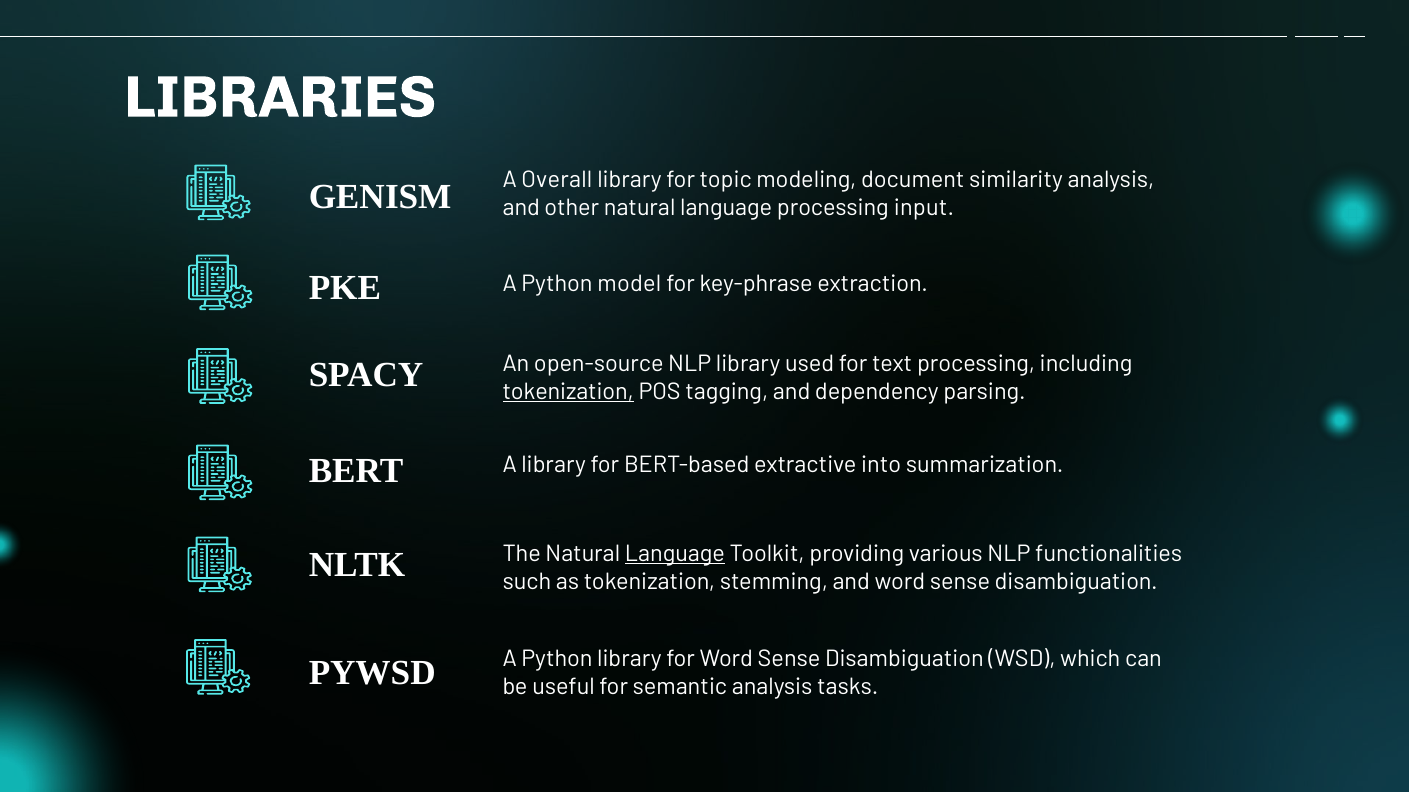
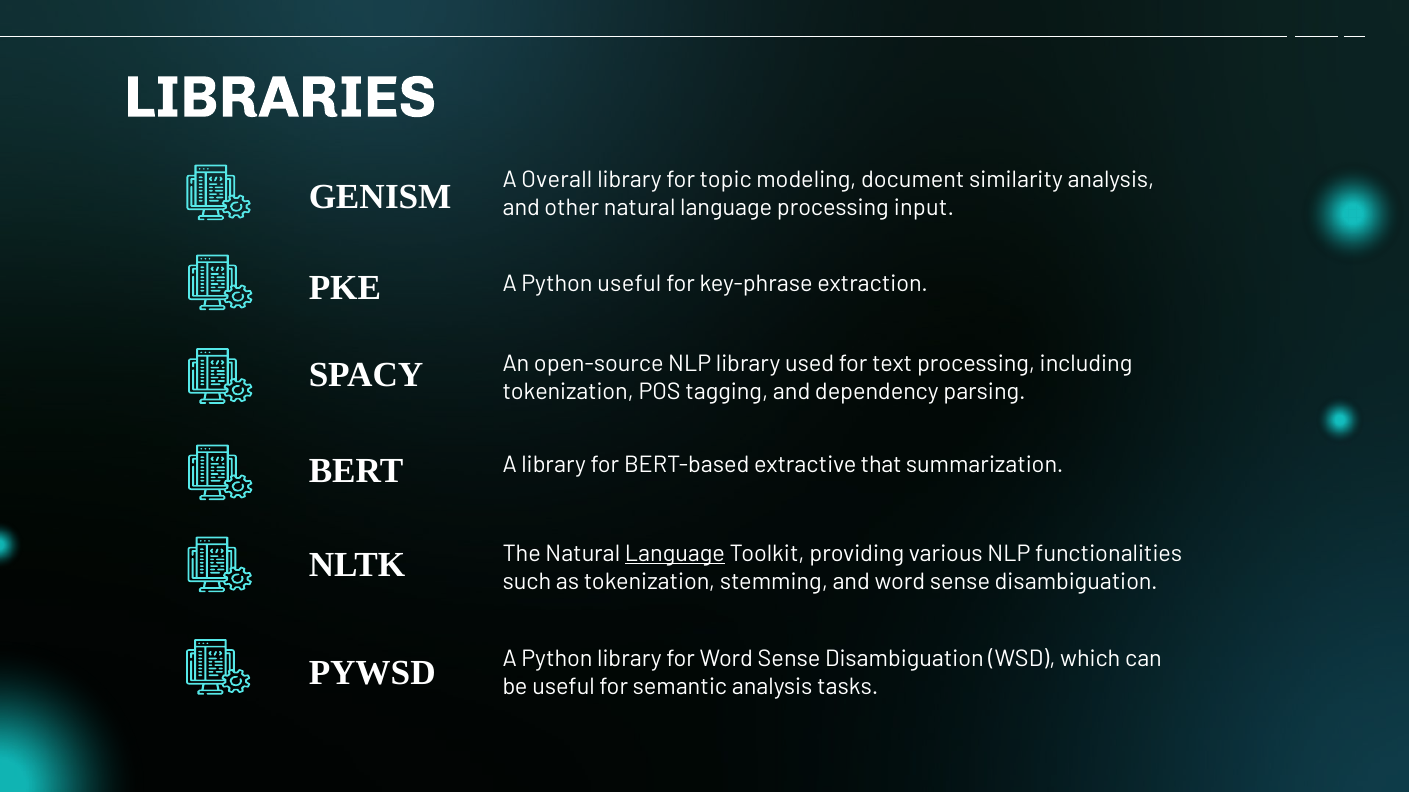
Python model: model -> useful
tokenization at (568, 392) underline: present -> none
into: into -> that
